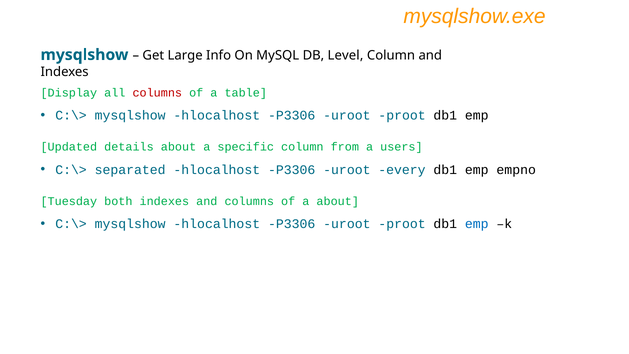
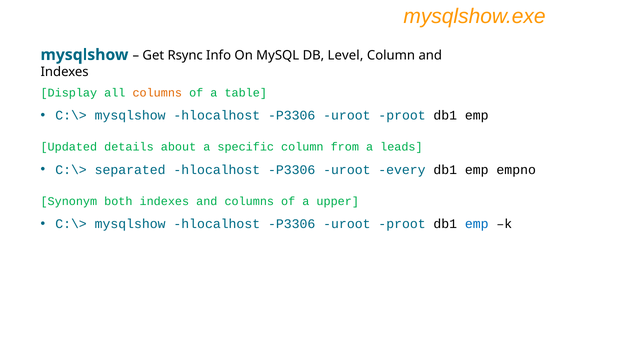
Large: Large -> Rsync
columns at (157, 93) colour: red -> orange
users: users -> leads
Tuesday: Tuesday -> Synonym
a about: about -> upper
